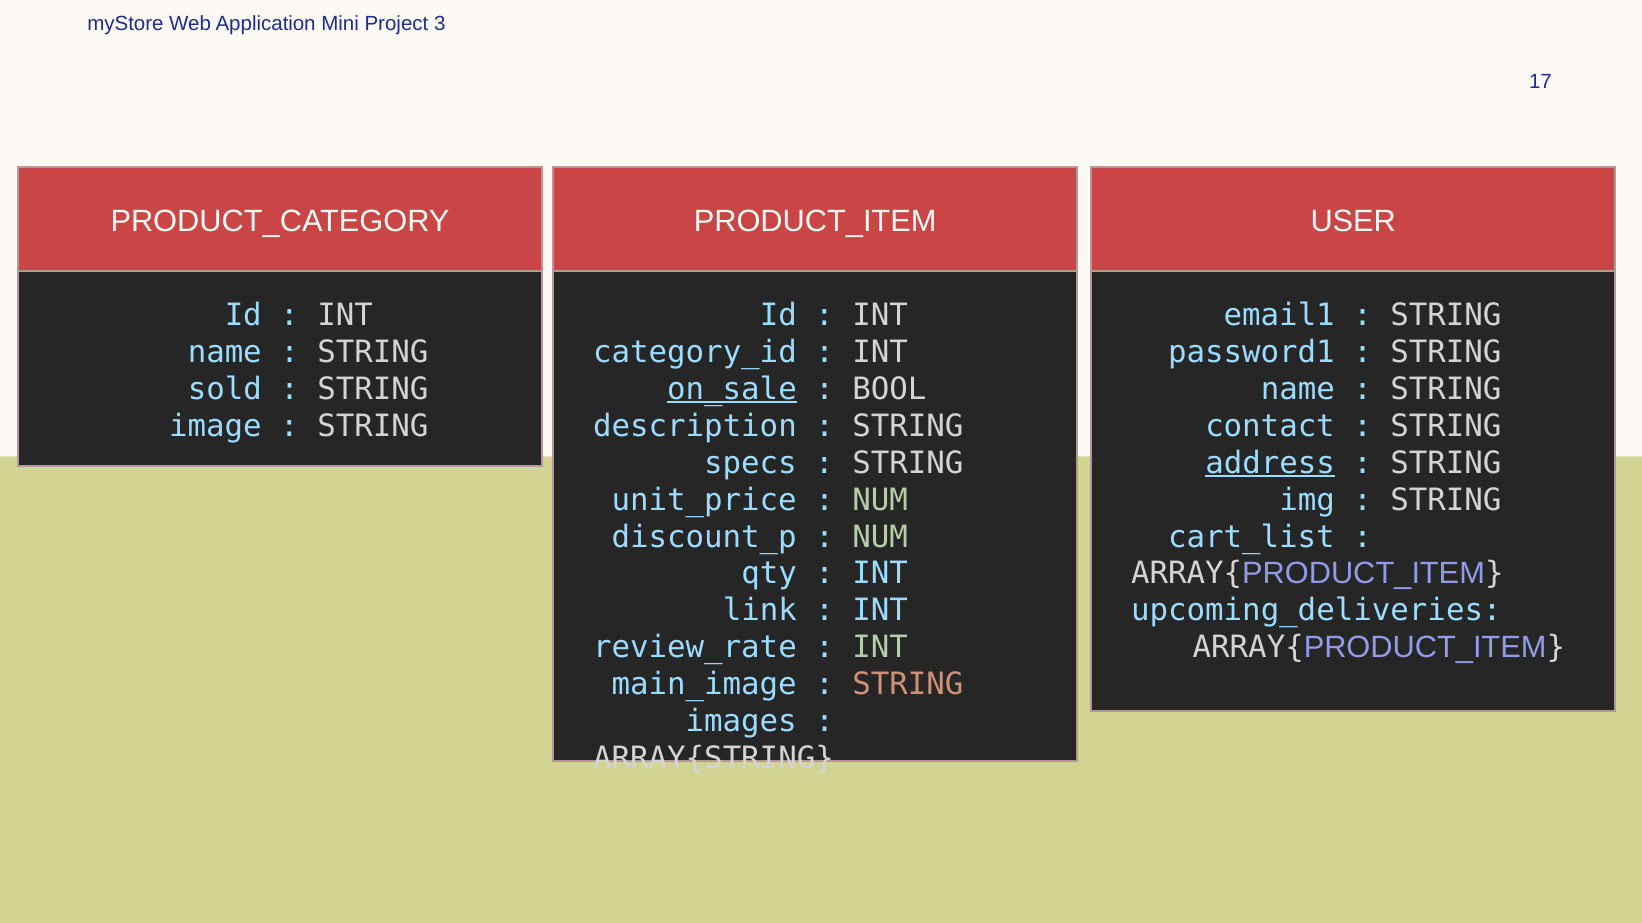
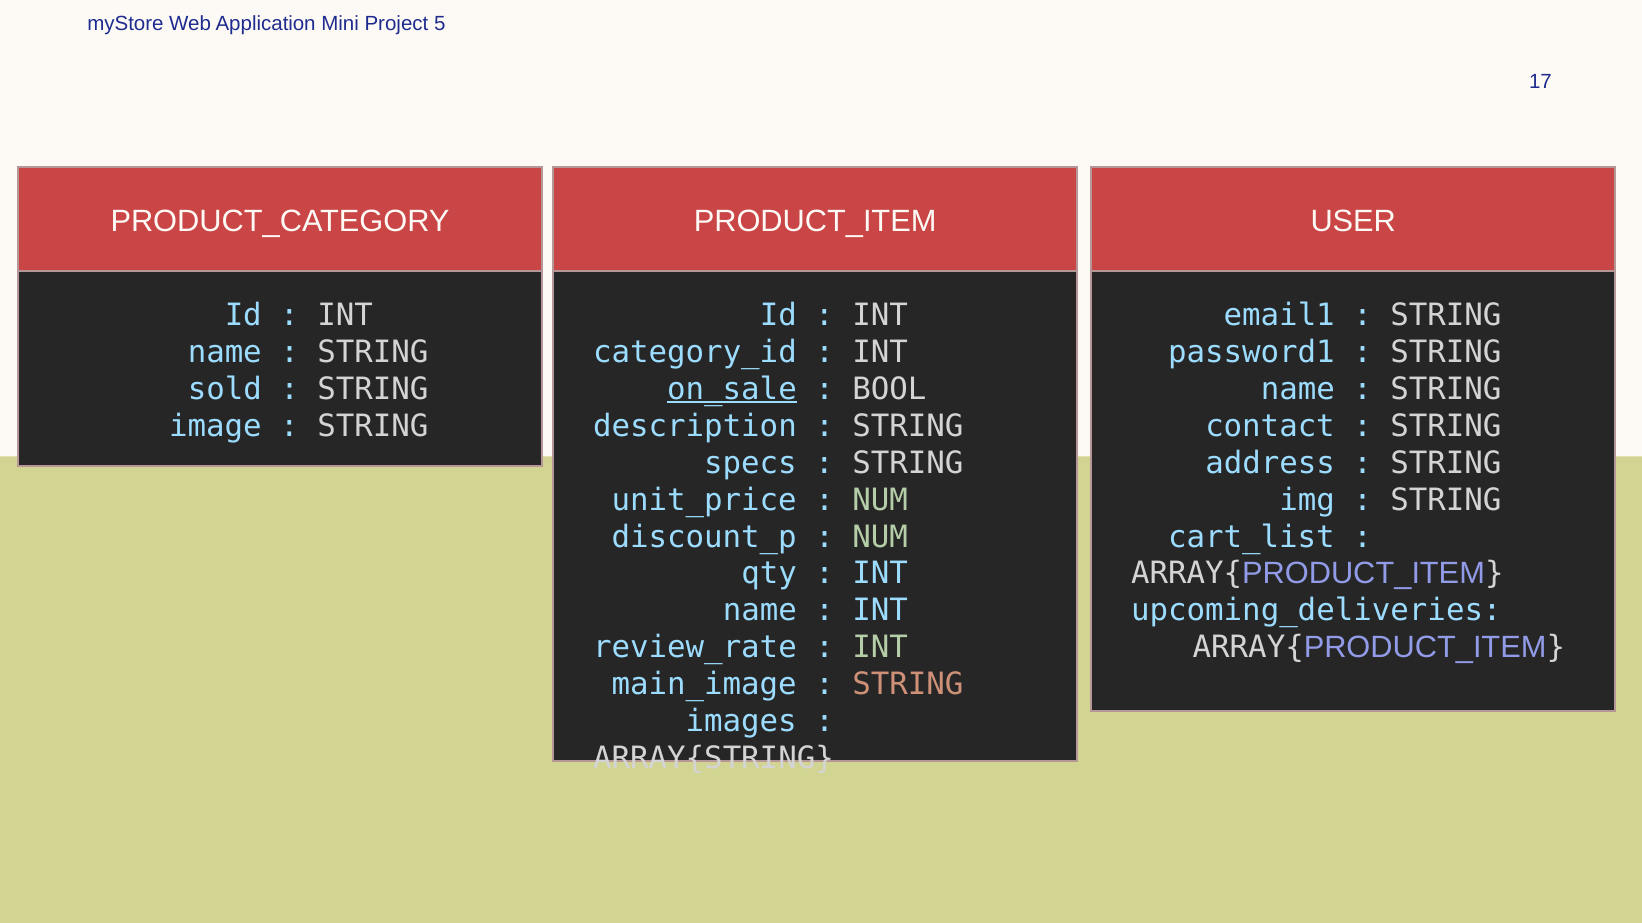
3: 3 -> 5
address underline: present -> none
link at (760, 611): link -> name
